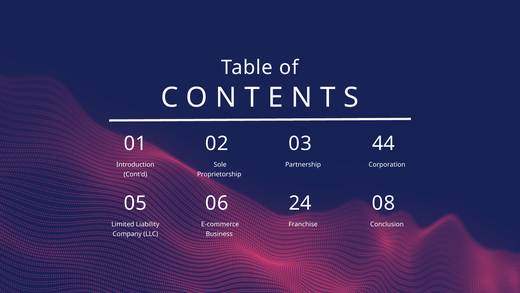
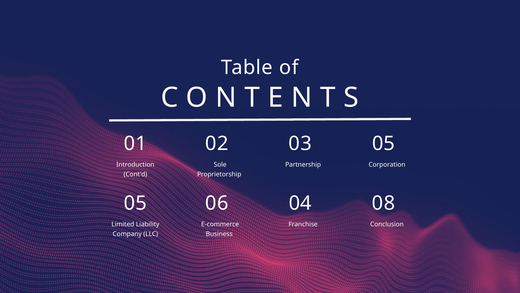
03 44: 44 -> 05
24: 24 -> 04
